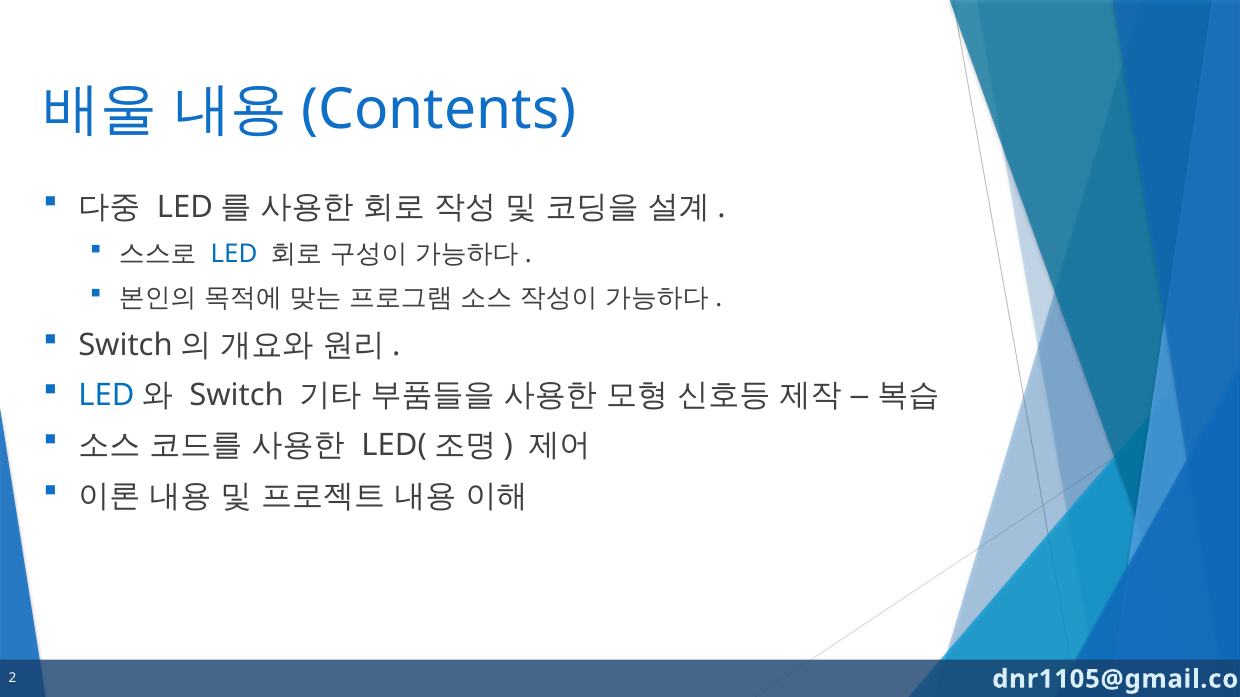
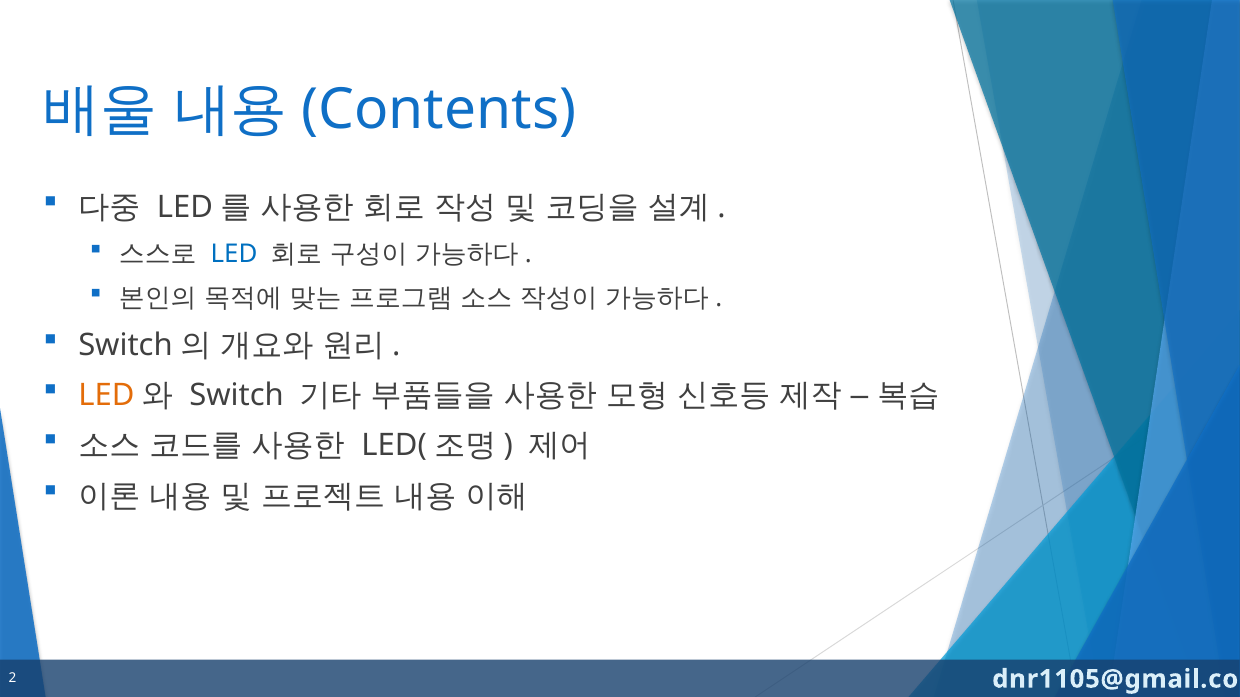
LED at (106, 396) colour: blue -> orange
